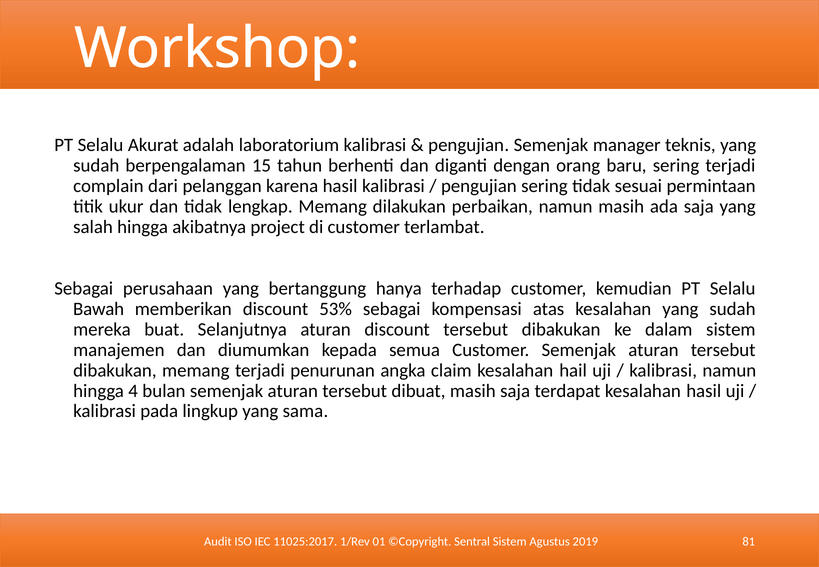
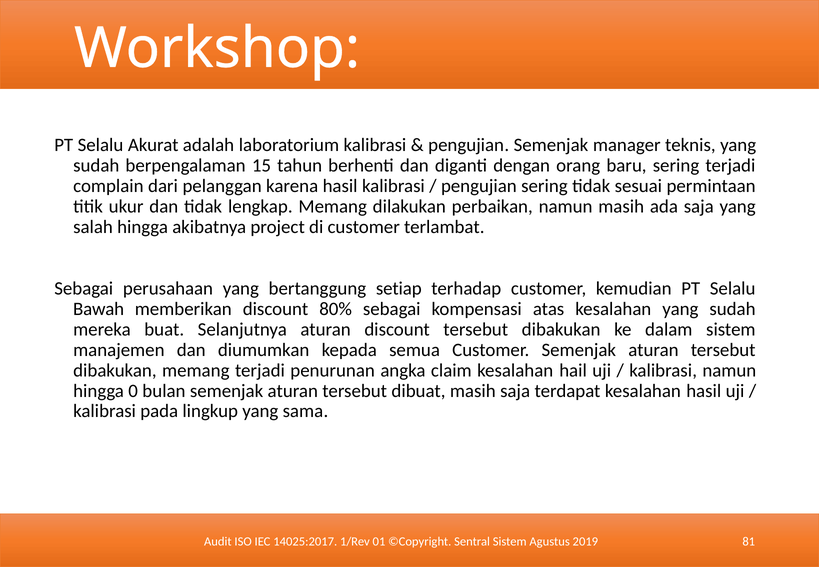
hanya: hanya -> setiap
53%: 53% -> 80%
4: 4 -> 0
11025:2017: 11025:2017 -> 14025:2017
